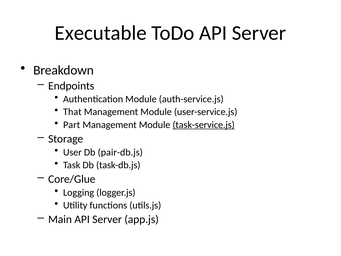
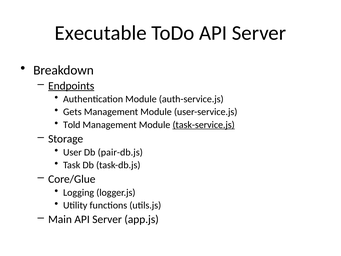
Endpoints underline: none -> present
That: That -> Gets
Part: Part -> Told
